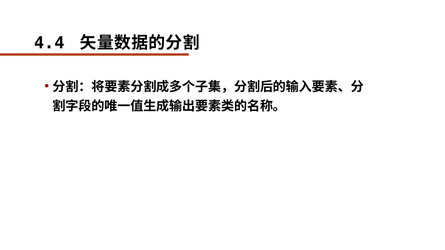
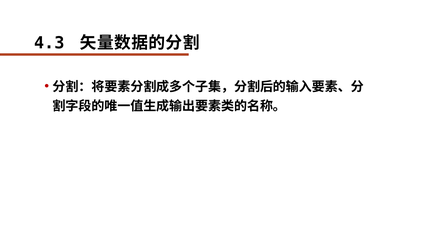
4.4: 4.4 -> 4.3
